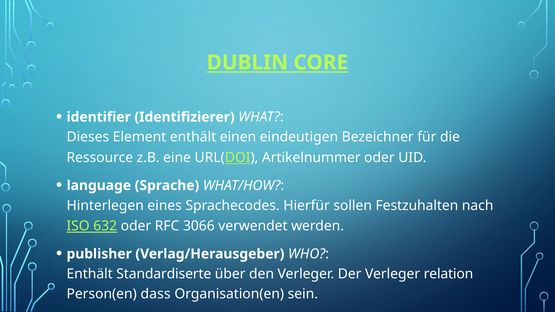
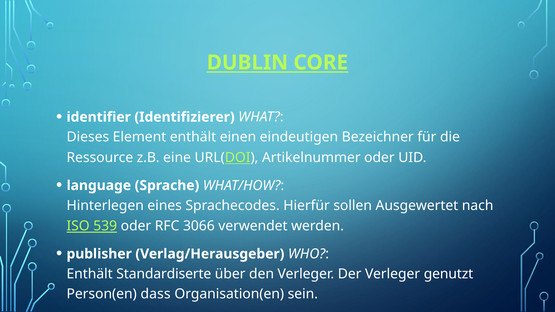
Festzuhalten: Festzuhalten -> Ausgewertet
632: 632 -> 539
relation: relation -> genutzt
